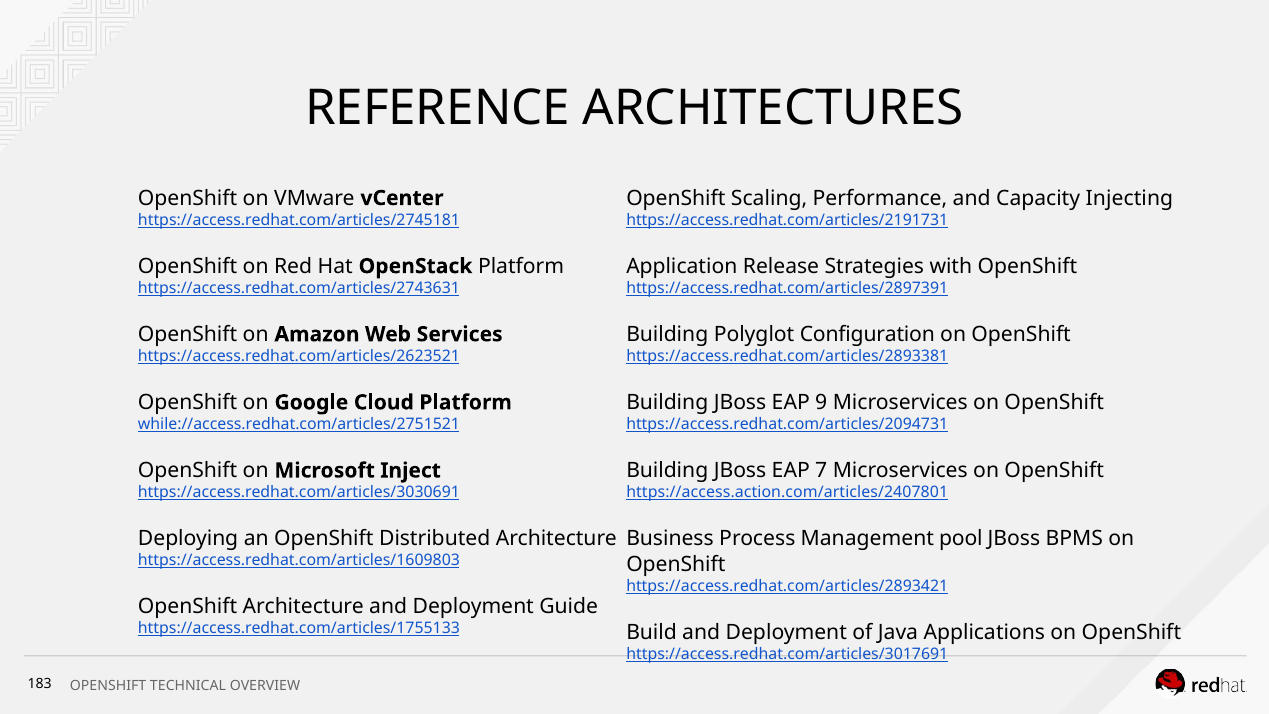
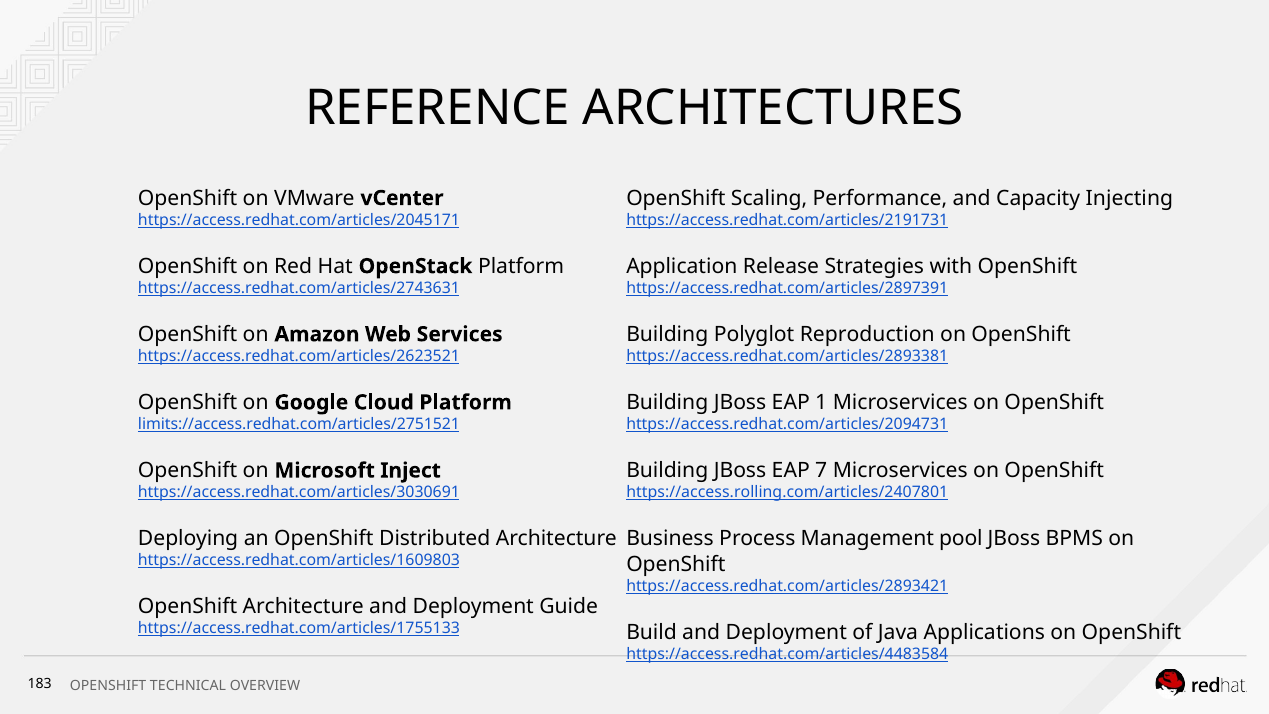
https://access.redhat.com/articles/2745181: https://access.redhat.com/articles/2745181 -> https://access.redhat.com/articles/2045171
Configuration: Configuration -> Reproduction
9: 9 -> 1
while://access.redhat.com/articles/2751521: while://access.redhat.com/articles/2751521 -> limits://access.redhat.com/articles/2751521
https://access.action.com/articles/2407801: https://access.action.com/articles/2407801 -> https://access.rolling.com/articles/2407801
https://access.redhat.com/articles/3017691: https://access.redhat.com/articles/3017691 -> https://access.redhat.com/articles/4483584
